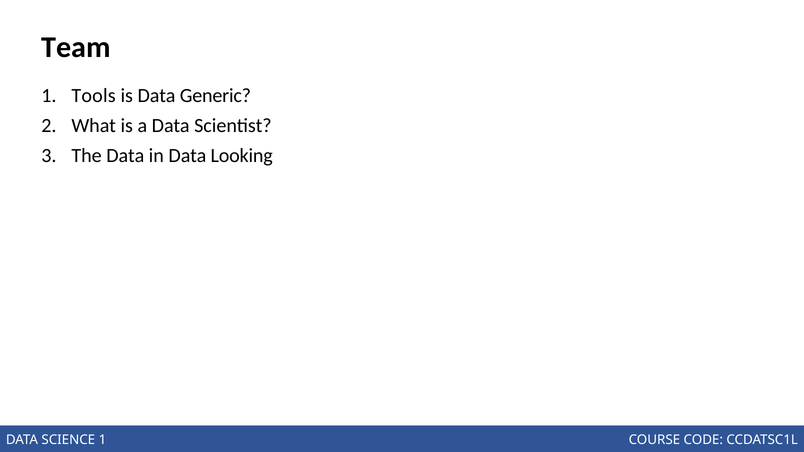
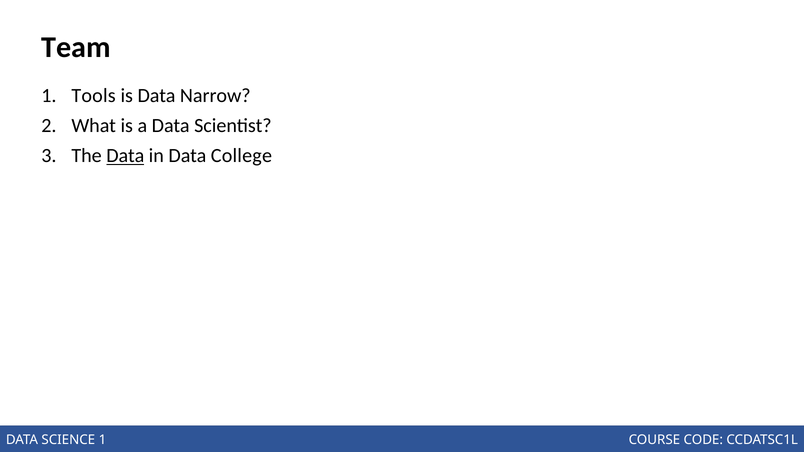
Generic: Generic -> Narrow
Data at (125, 156) underline: none -> present
Data Looking: Looking -> College
